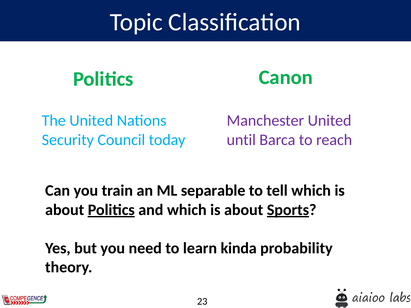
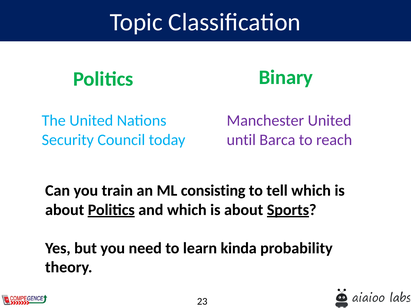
Canon: Canon -> Binary
separable: separable -> consisting
